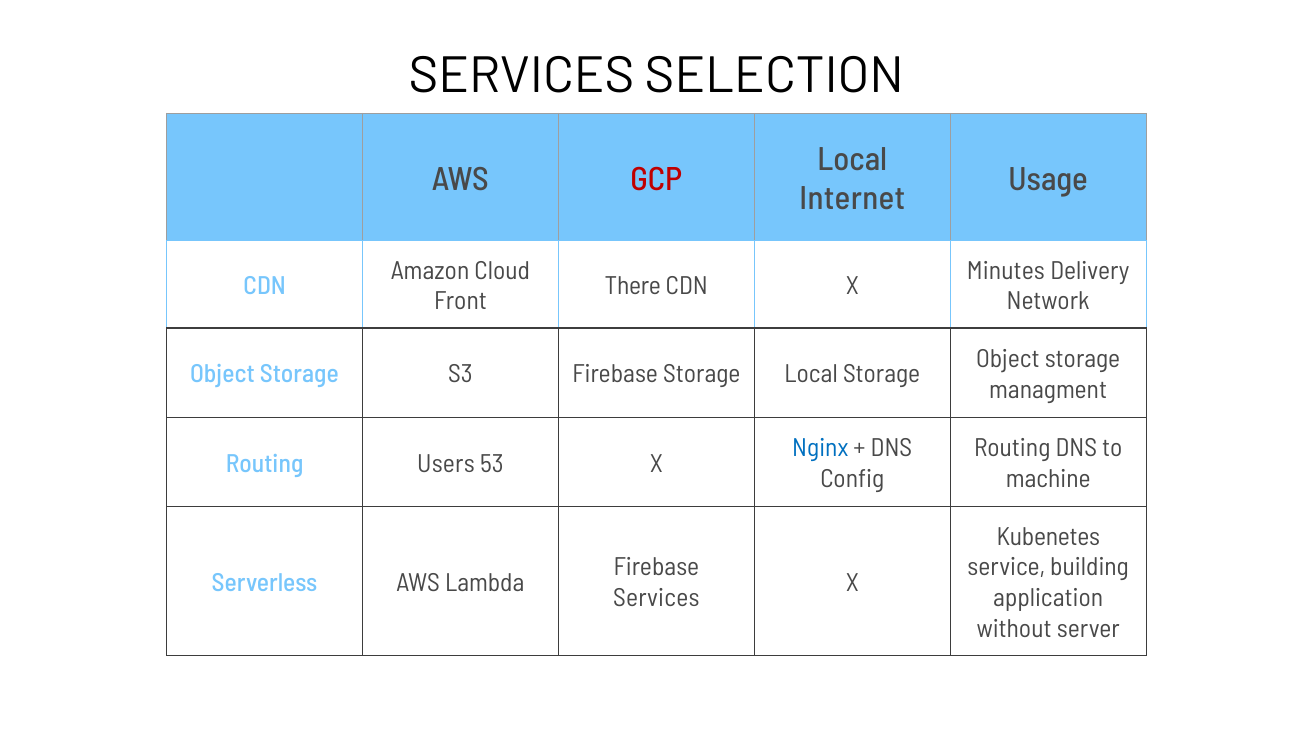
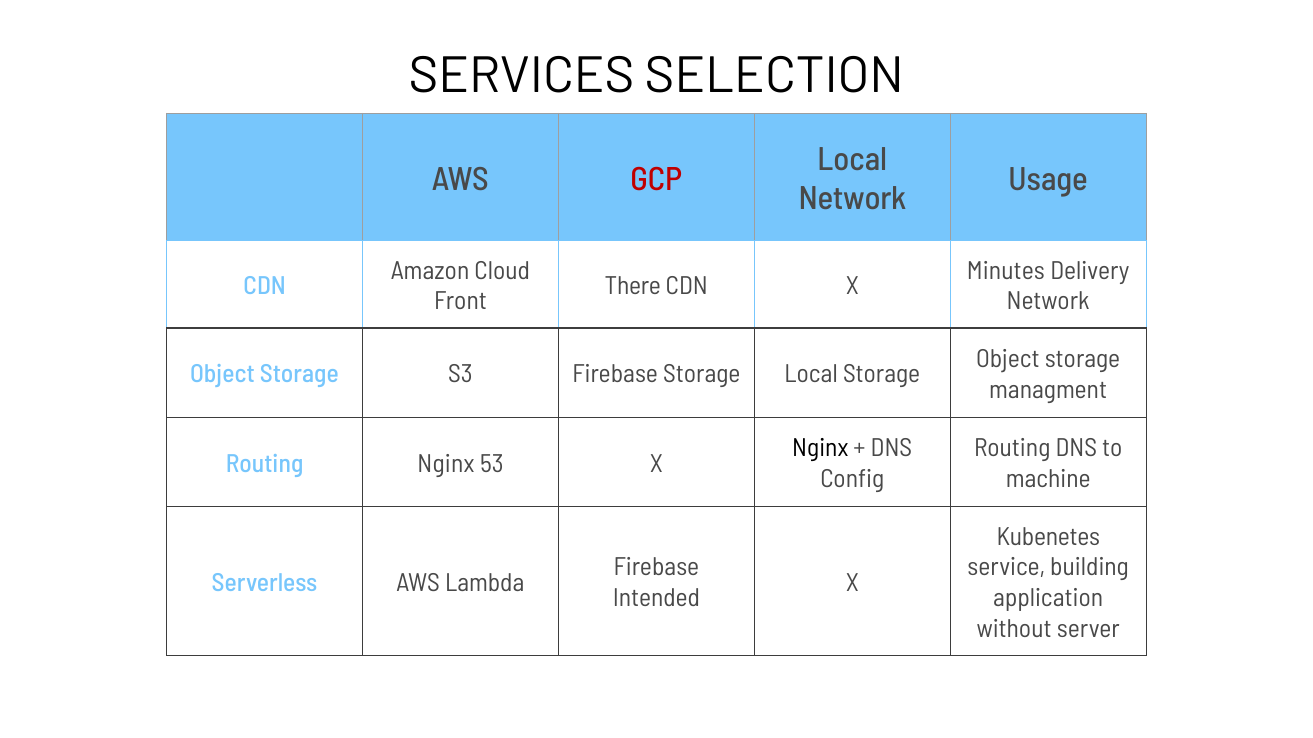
Internet at (852, 199): Internet -> Network
Nginx at (820, 449) colour: blue -> black
Routing Users: Users -> Nginx
Services at (656, 599): Services -> Intended
